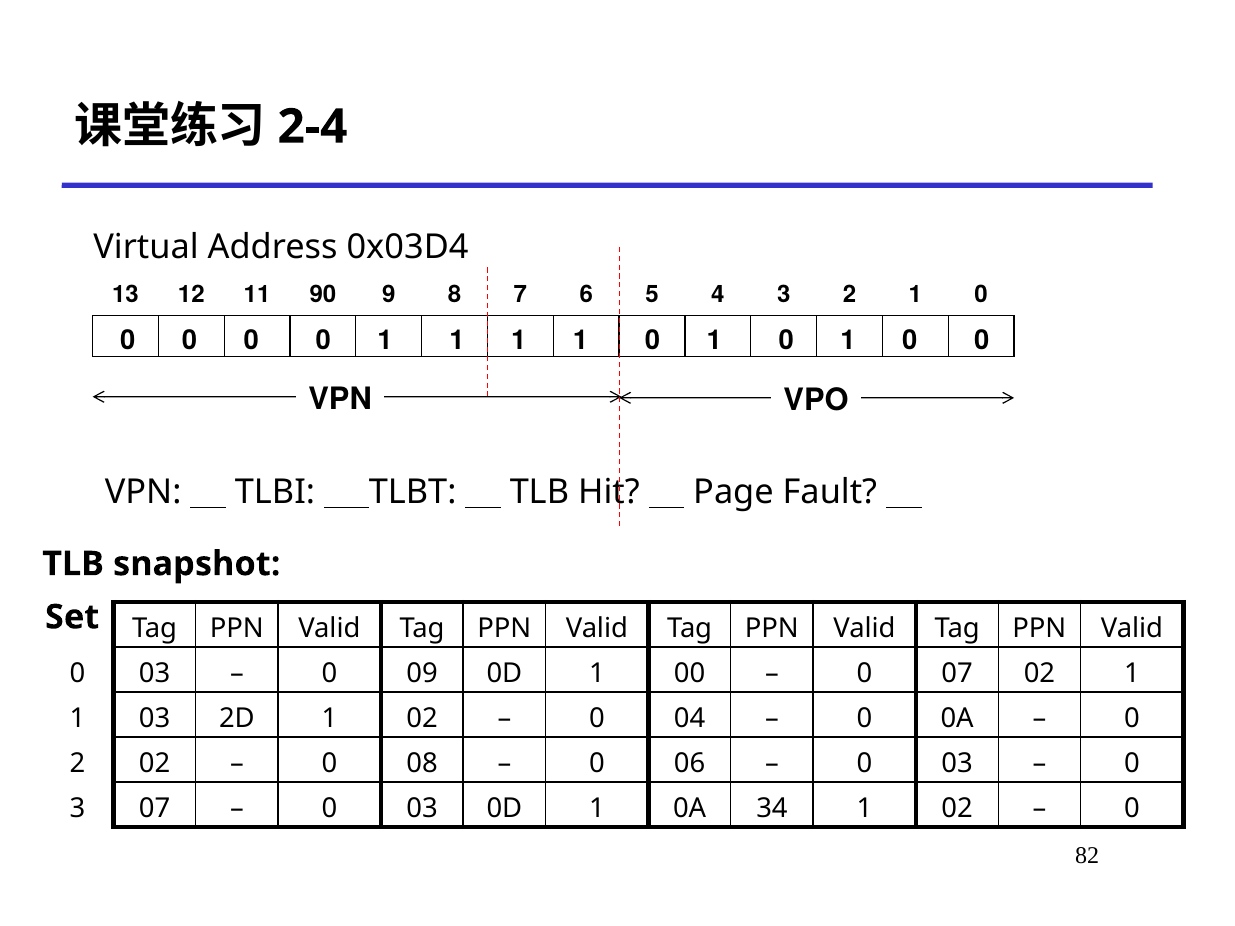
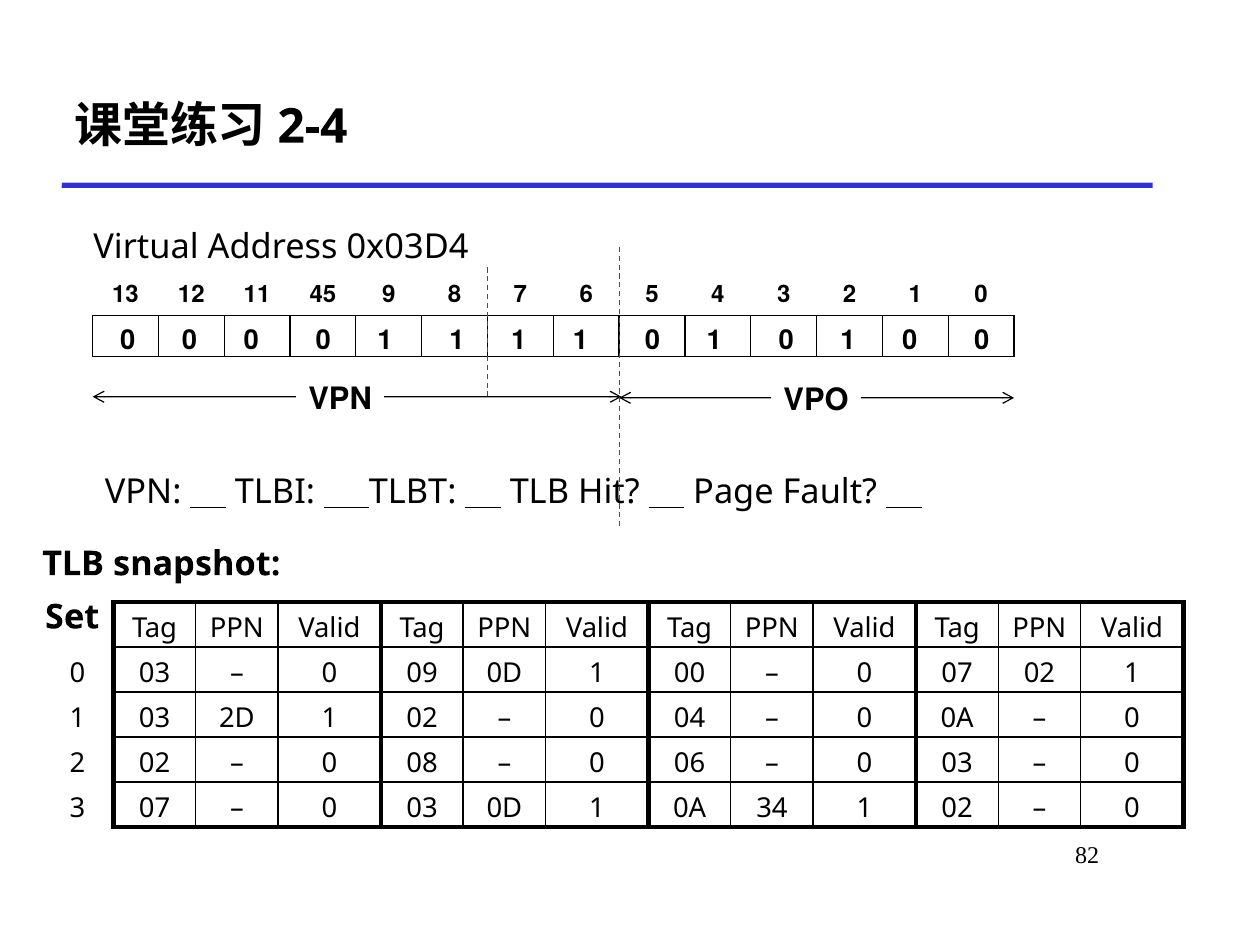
90: 90 -> 45
